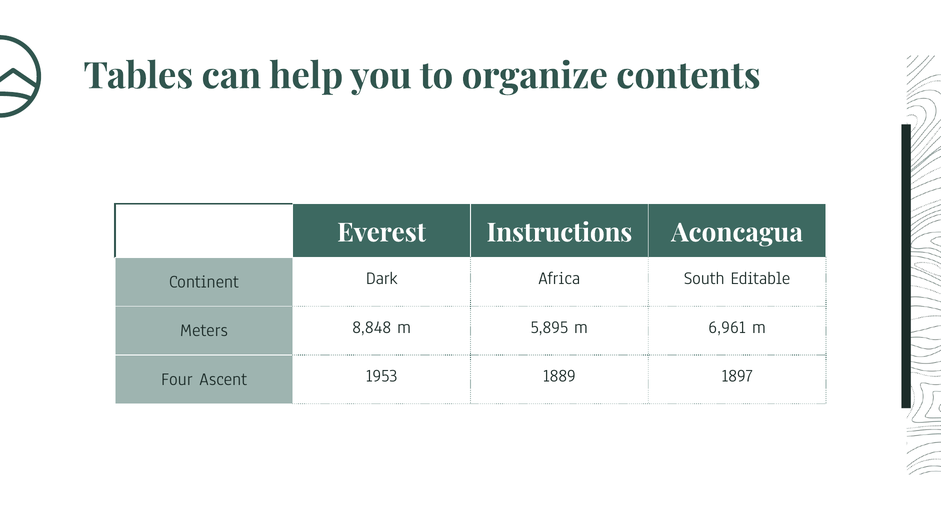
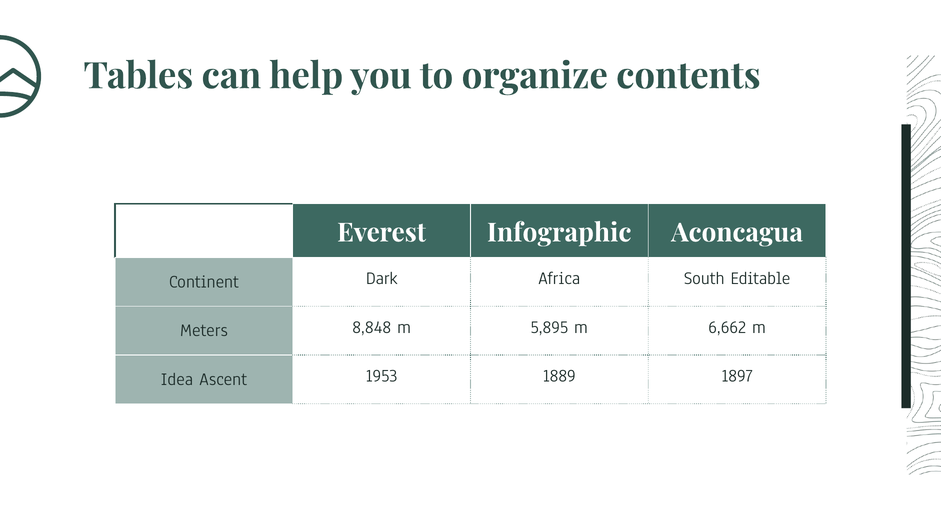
Instructions: Instructions -> Infographic
6,961: 6,961 -> 6,662
Four: Four -> Idea
